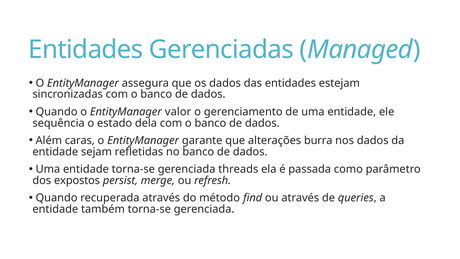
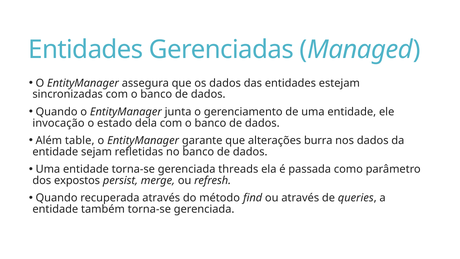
valor: valor -> junta
sequência: sequência -> invocação
caras: caras -> table
